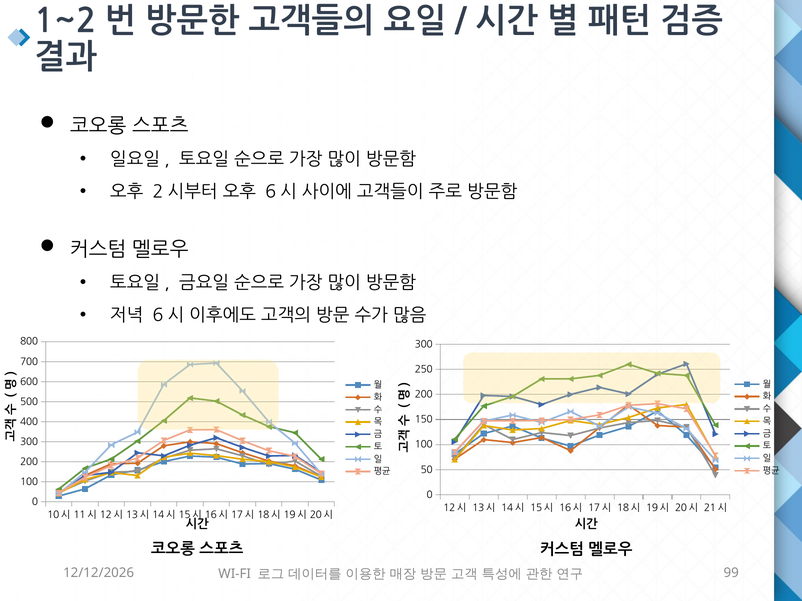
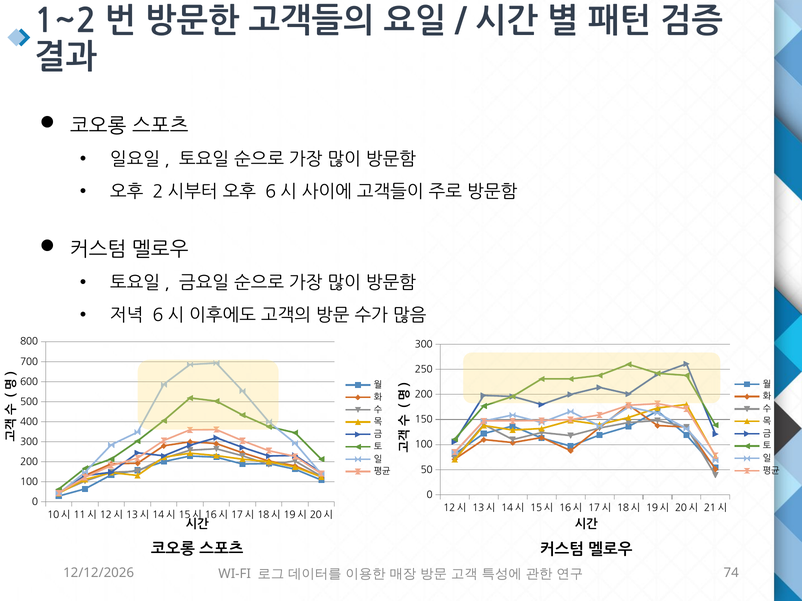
99: 99 -> 74
